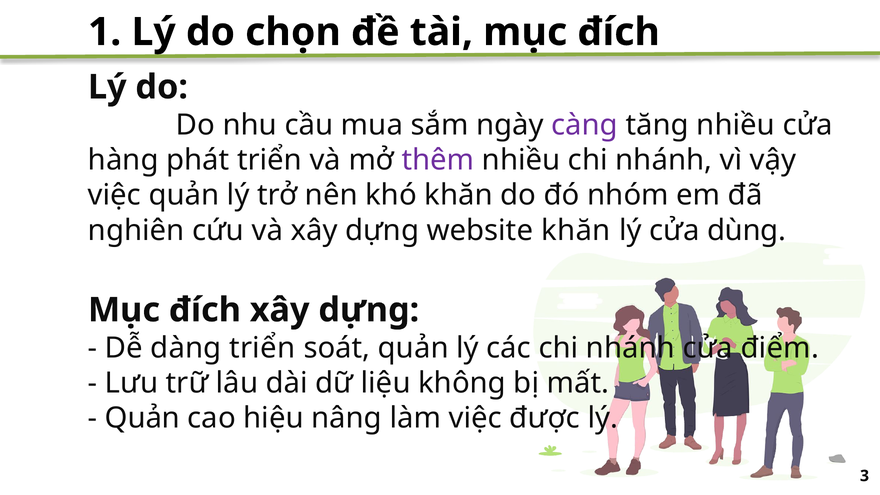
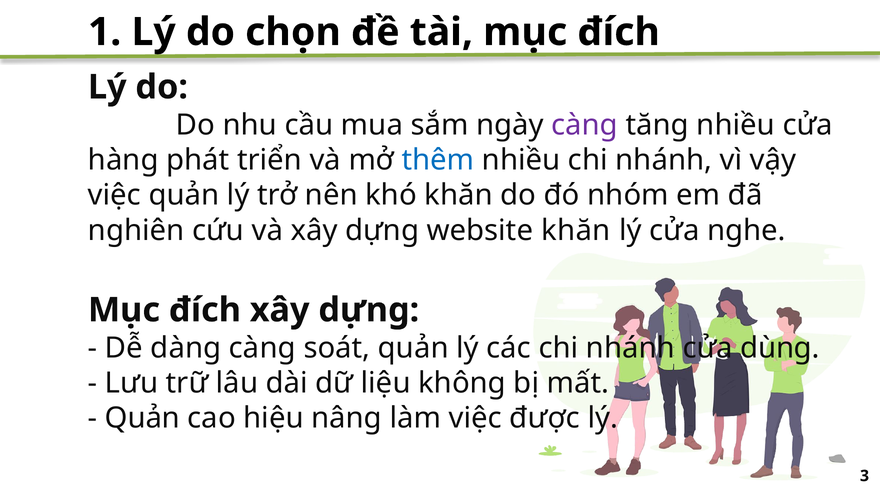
thêm colour: purple -> blue
dùng: dùng -> nghe
dàng triển: triển -> càng
điểm: điểm -> dùng
